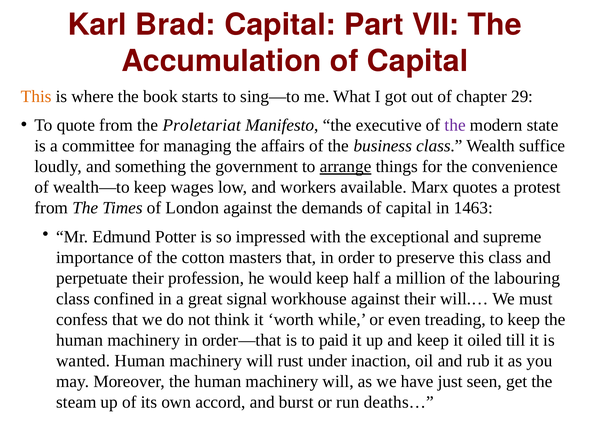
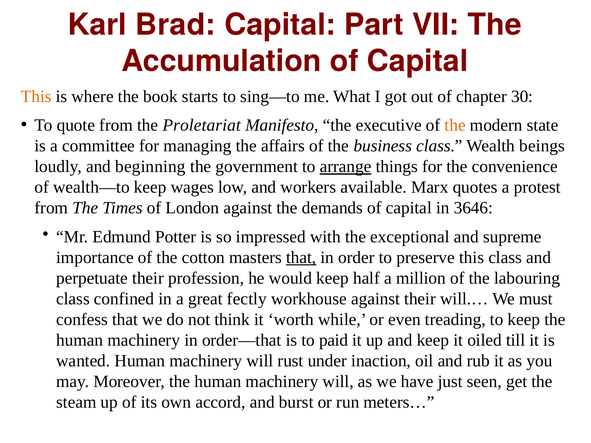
29: 29 -> 30
the at (455, 125) colour: purple -> orange
suffice: suffice -> beings
something: something -> beginning
1463: 1463 -> 3646
that at (301, 258) underline: none -> present
signal: signal -> fectly
deaths…: deaths… -> meters…
